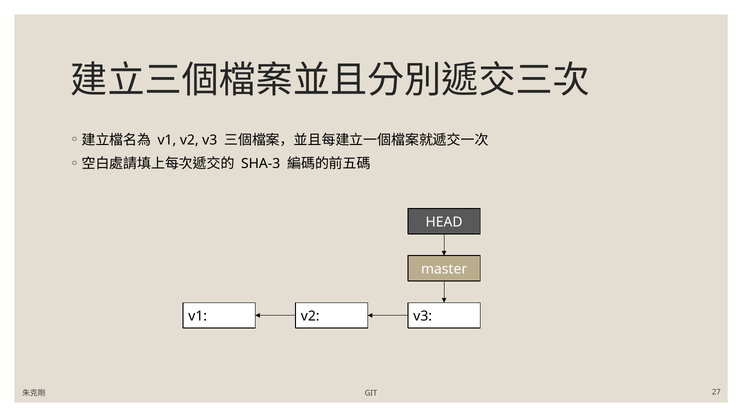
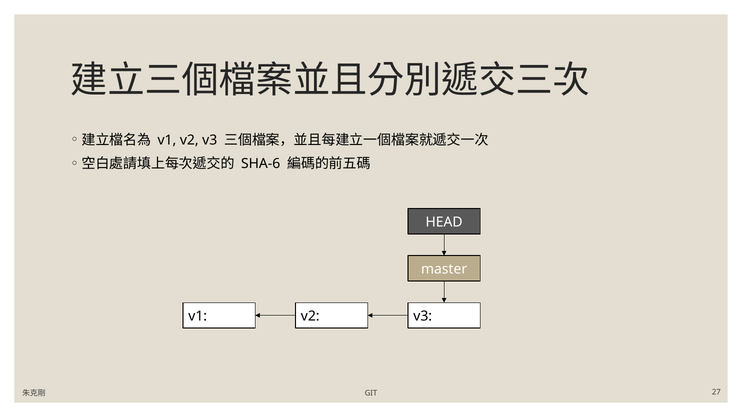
SHA-3: SHA-3 -> SHA-6
